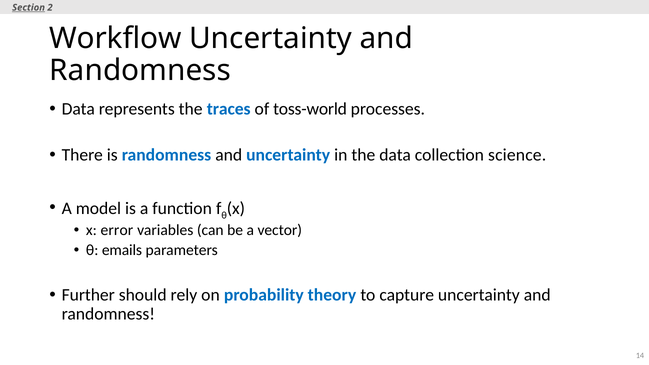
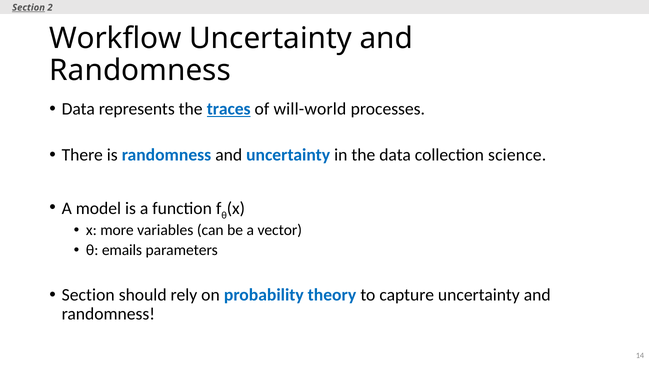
traces underline: none -> present
toss-world: toss-world -> will-world
error: error -> more
Further at (88, 295): Further -> Section
